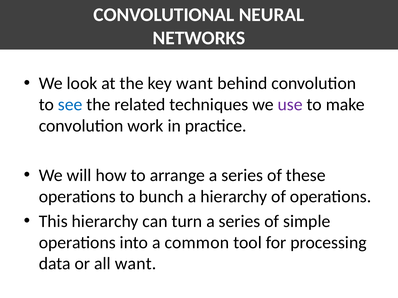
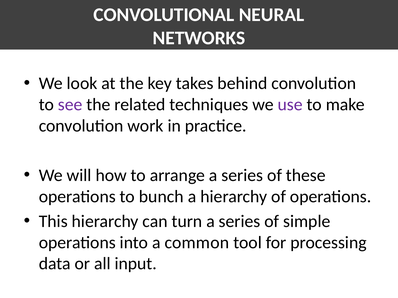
key want: want -> takes
see colour: blue -> purple
all want: want -> input
